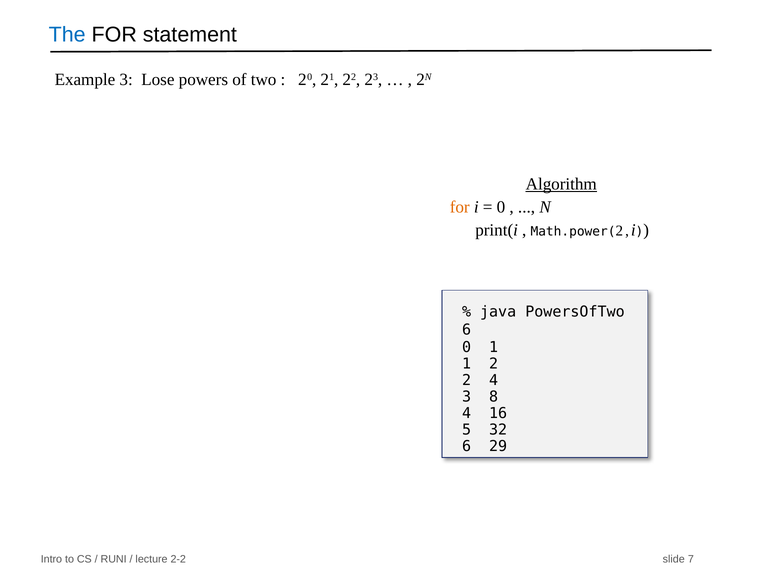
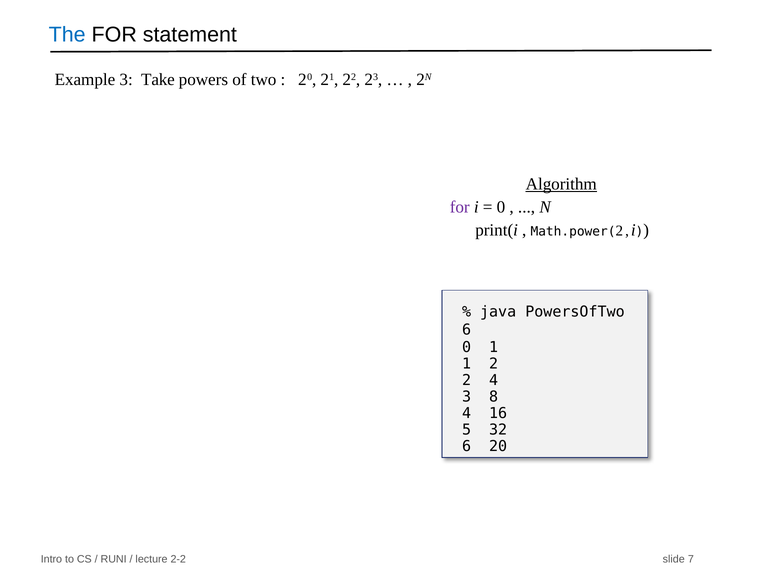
Lose: Lose -> Take
for at (460, 207) colour: orange -> purple
6 29: 29 -> 20
